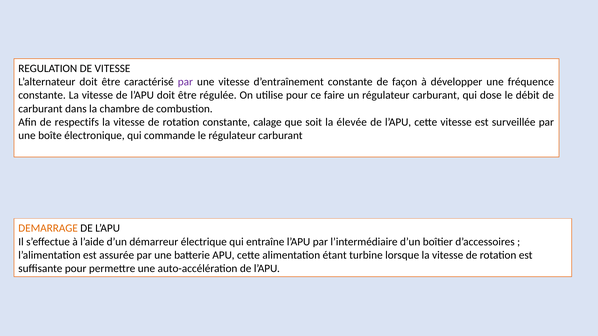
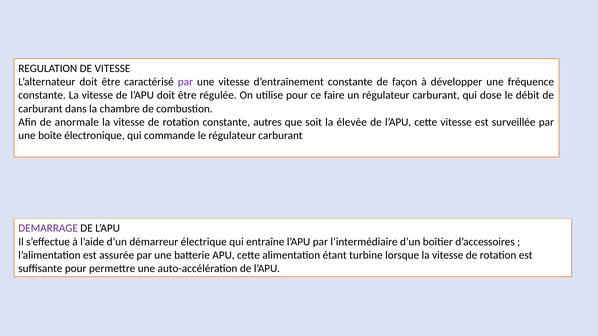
respectifs: respectifs -> anormale
calage: calage -> autres
DEMARRAGE colour: orange -> purple
